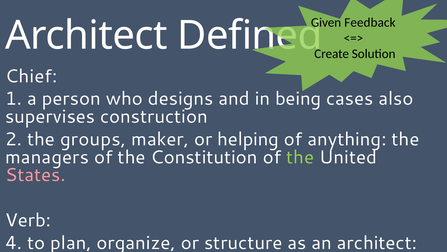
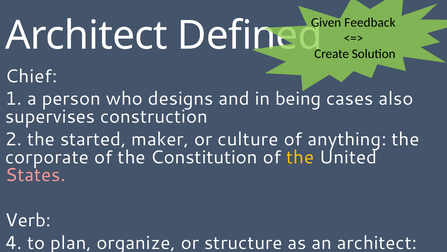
groups: groups -> started
helping: helping -> culture
managers: managers -> corporate
the at (300, 157) colour: light green -> yellow
